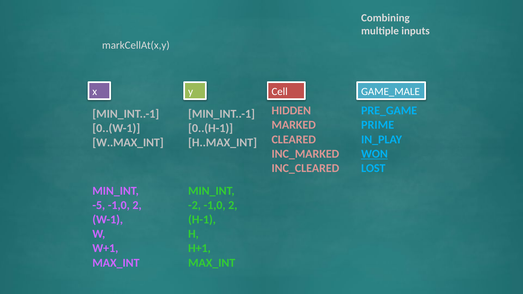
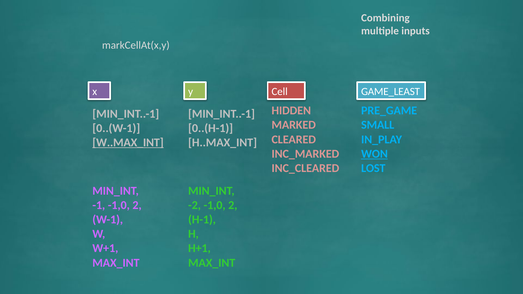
GAME_MALE: GAME_MALE -> GAME_LEAST
PRIME: PRIME -> SMALL
W..MAX_INT underline: none -> present
-5: -5 -> -1
